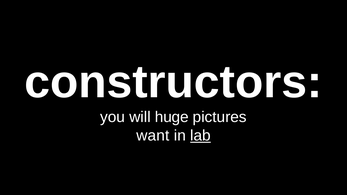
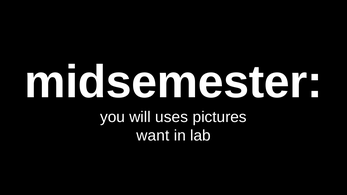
constructors: constructors -> midsemester
huge: huge -> uses
lab underline: present -> none
